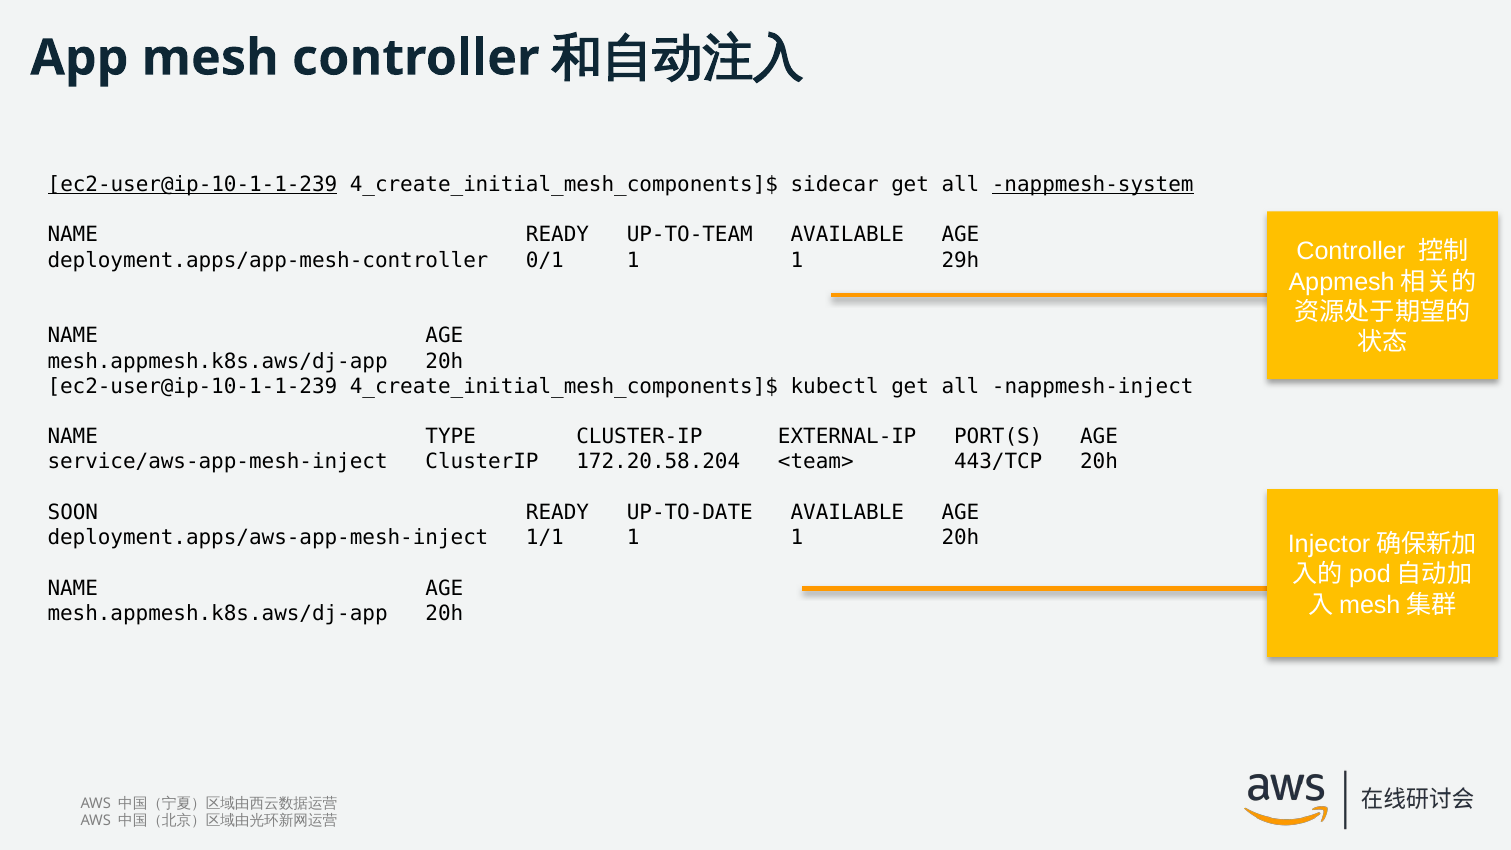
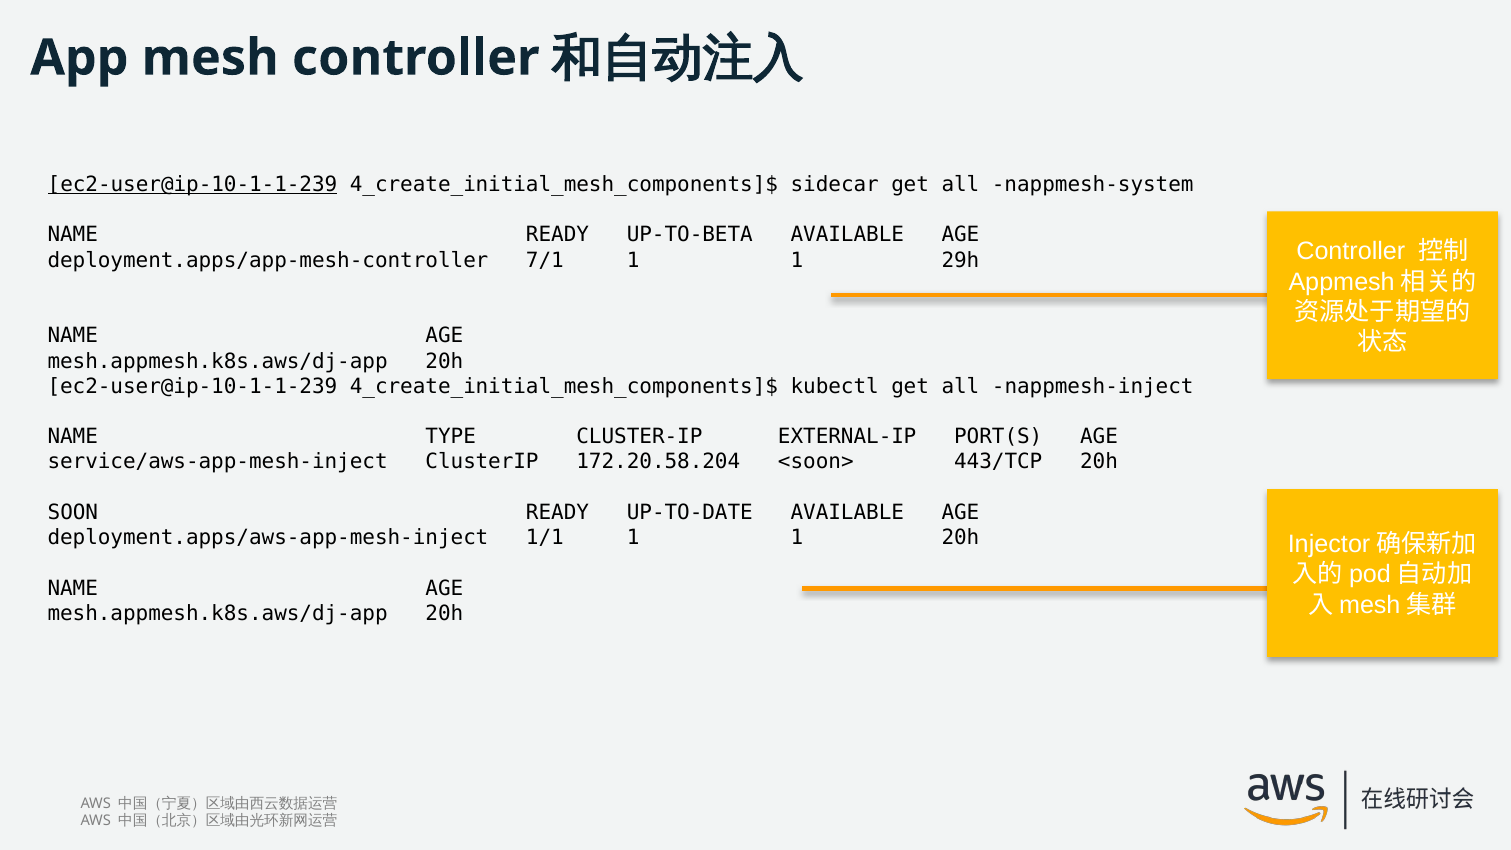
nappmesh-system underline: present -> none
UP-TO-TEAM: UP-TO-TEAM -> UP-TO-BETA
0/1: 0/1 -> 7/1
<team>: <team> -> <soon>
